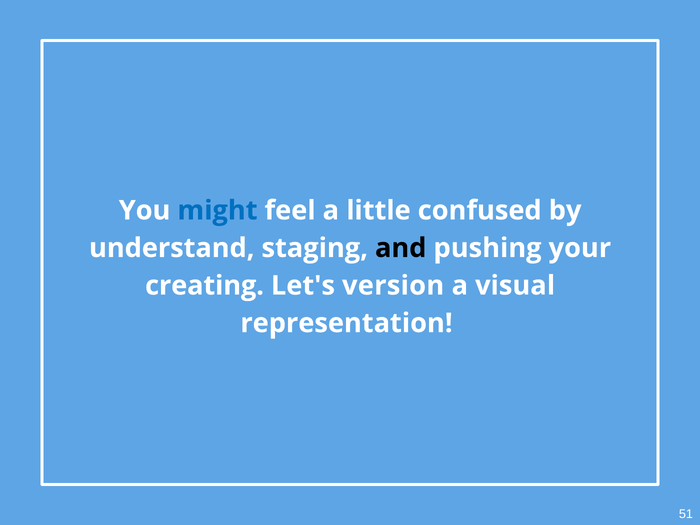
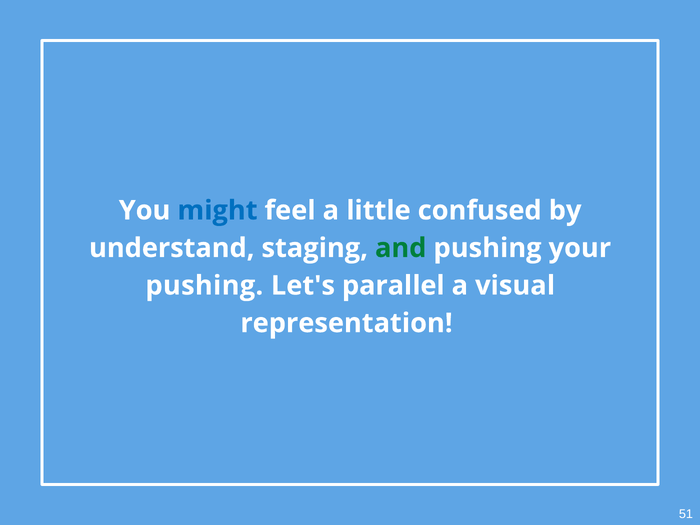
and colour: black -> green
creating at (205, 286): creating -> pushing
version: version -> parallel
